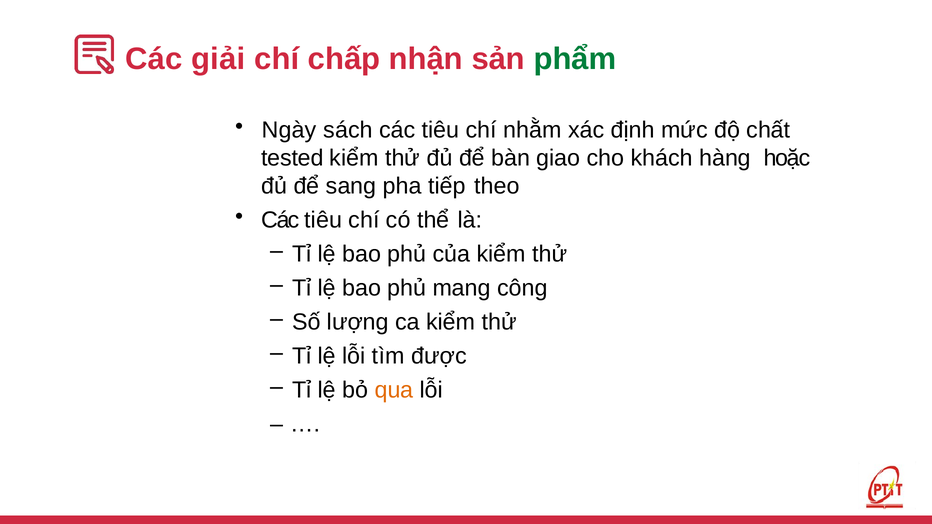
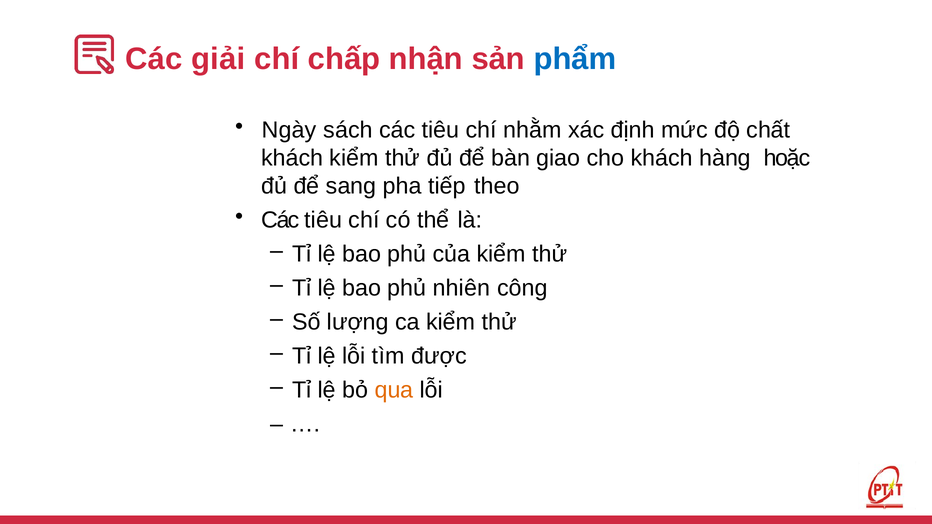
phẩm colour: green -> blue
tested at (292, 158): tested -> khách
mang: mang -> nhiên
